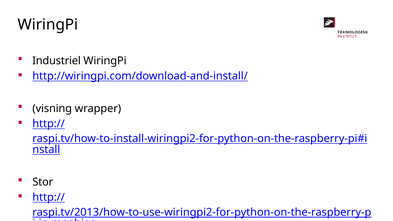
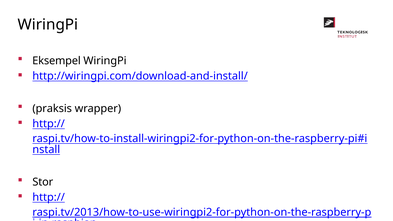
Industriel: Industriel -> Eksempel
visning: visning -> praksis
